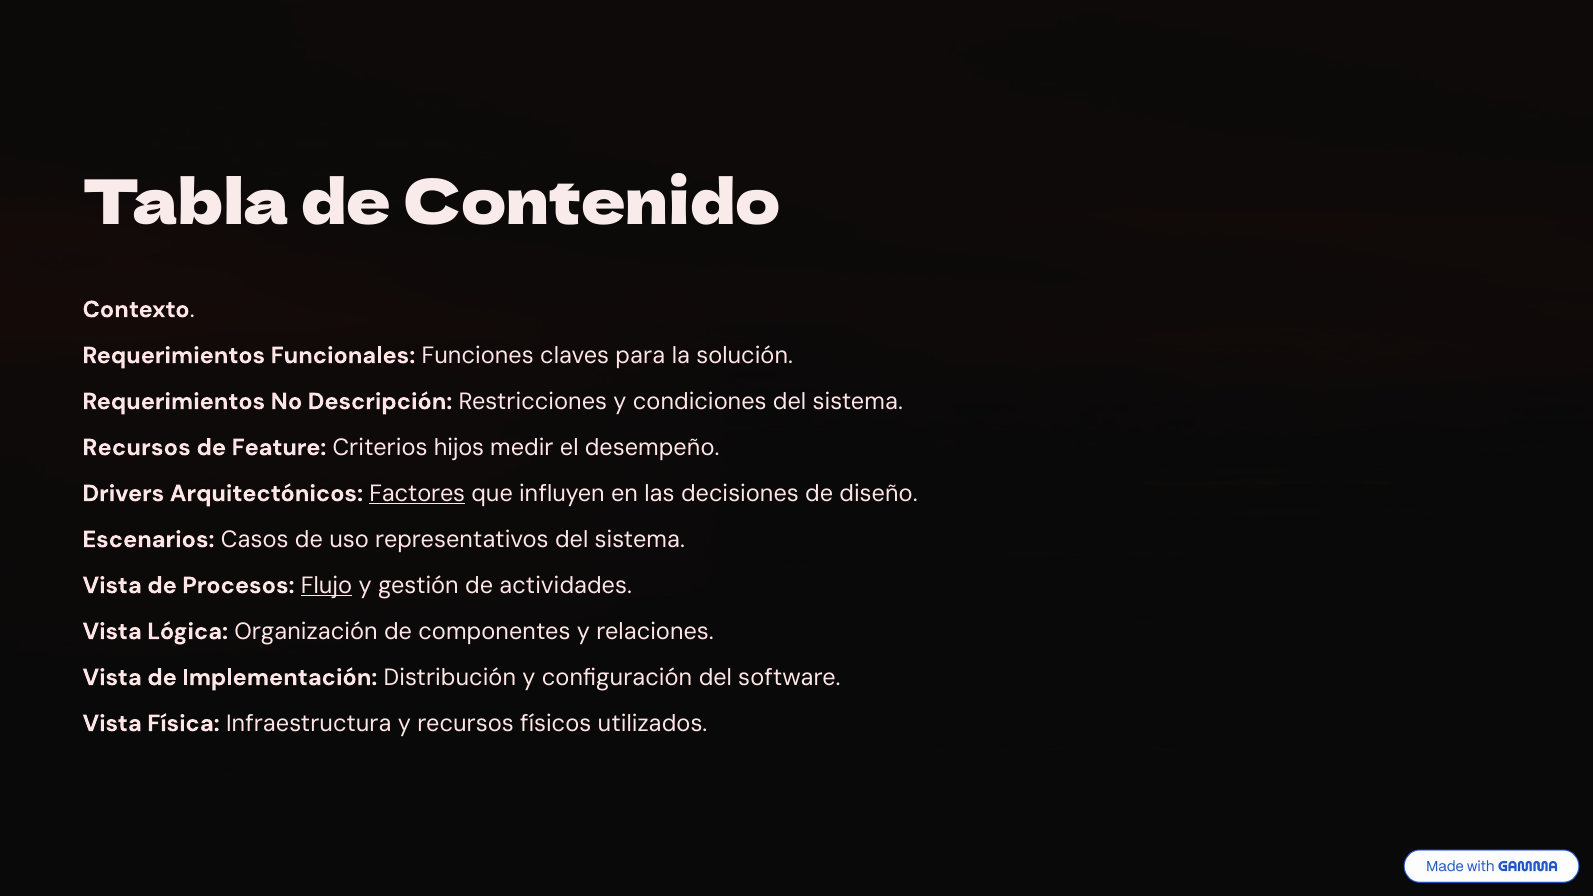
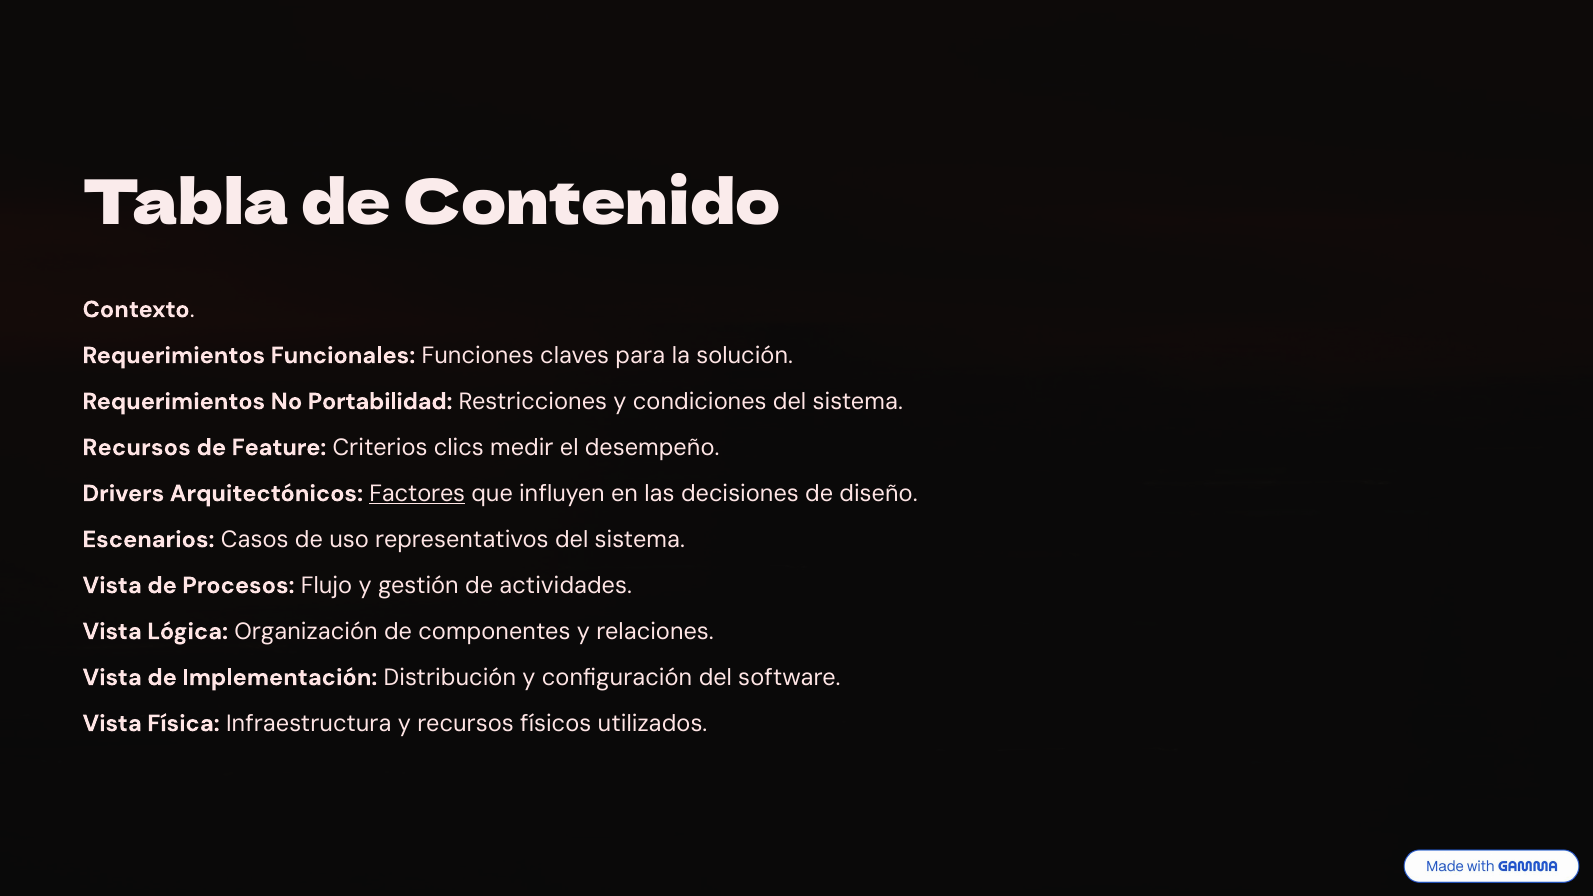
Descripción: Descripción -> Portabilidad
hijos: hijos -> clics
Flujo underline: present -> none
